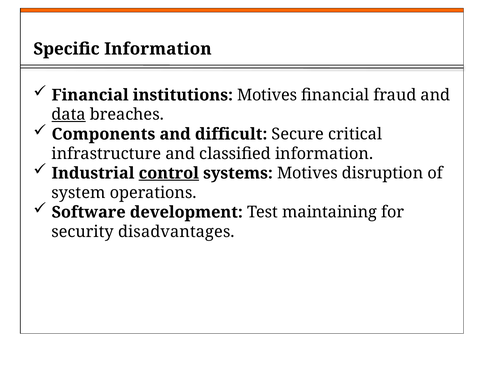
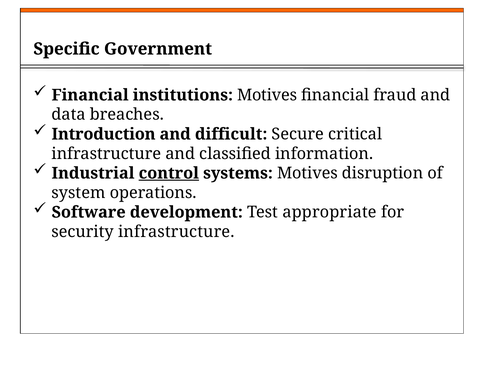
Specific Information: Information -> Government
data underline: present -> none
Components: Components -> Introduction
maintaining: maintaining -> appropriate
security disadvantages: disadvantages -> infrastructure
